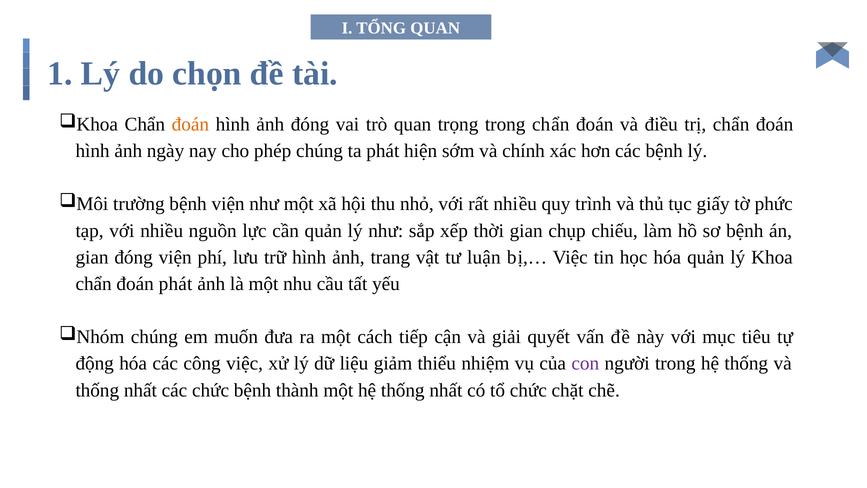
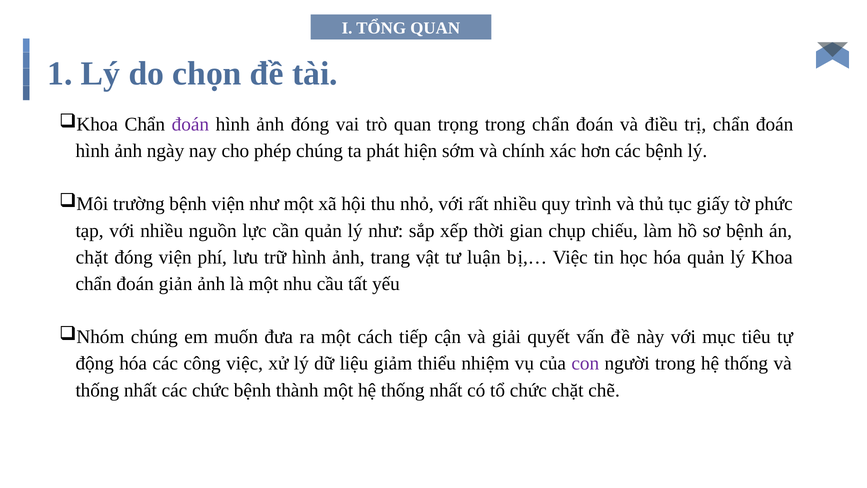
đoán at (190, 124) colour: orange -> purple
gian at (92, 257): gian -> chặt
đoán phát: phát -> giản
